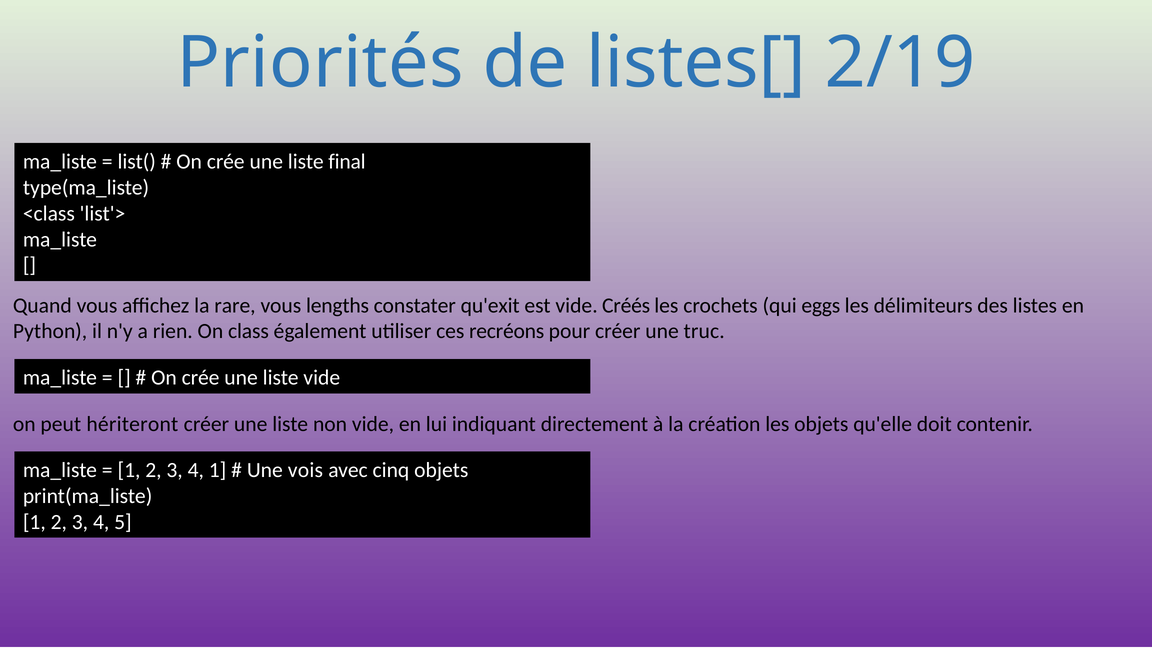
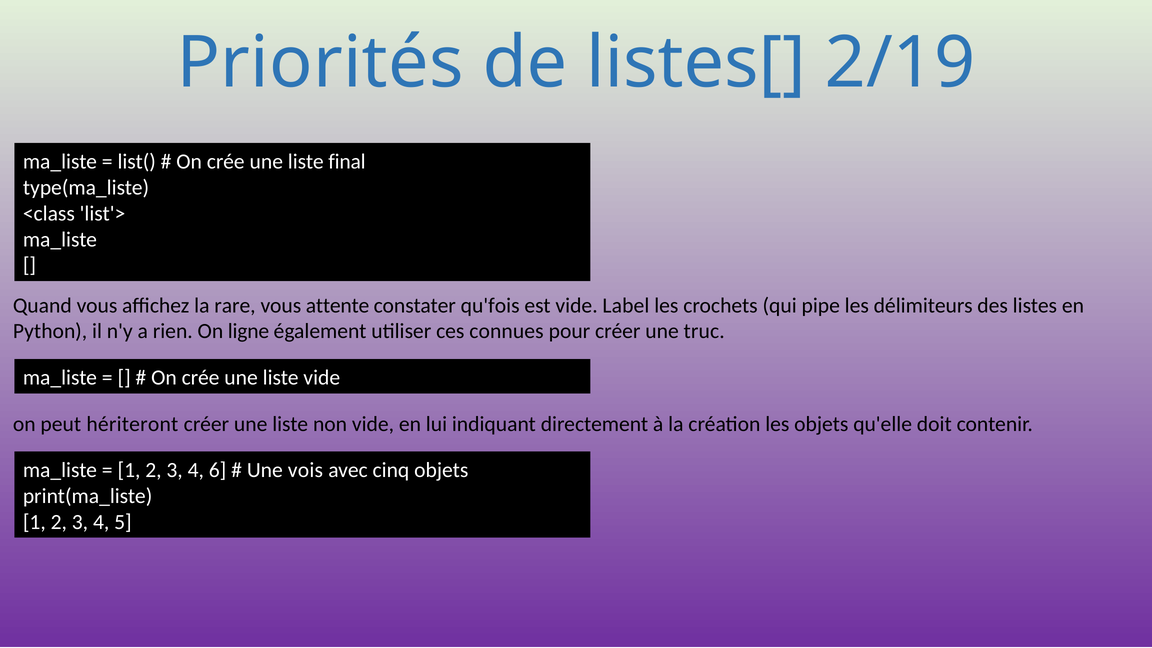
lengths: lengths -> attente
qu'exit: qu'exit -> qu'fois
Créés: Créés -> Label
eggs: eggs -> pipe
class: class -> ligne
recréons: recréons -> connues
4 1: 1 -> 6
